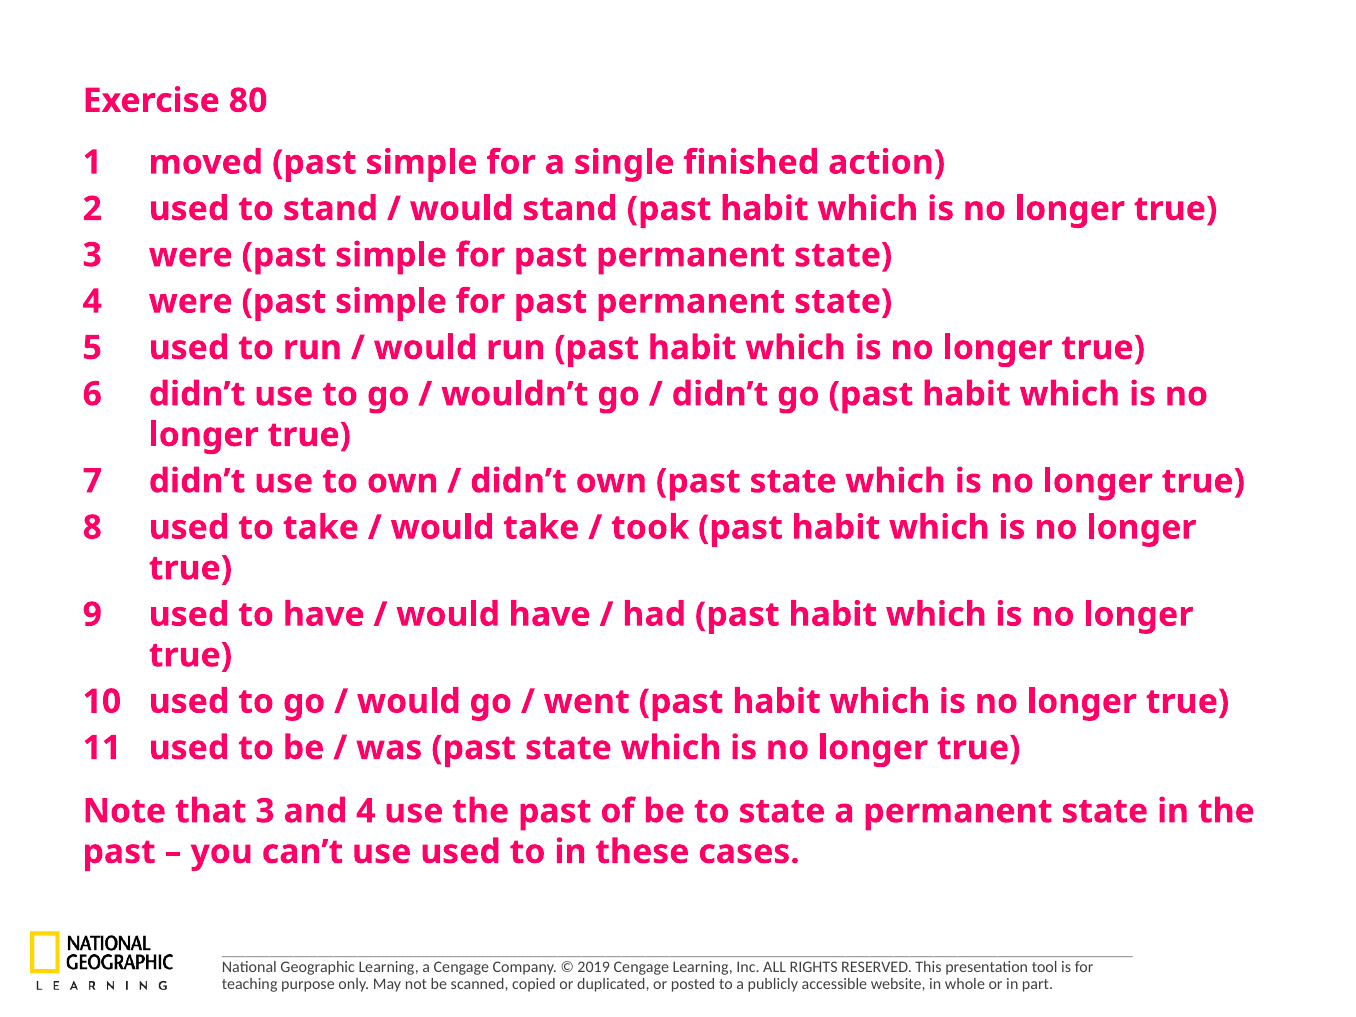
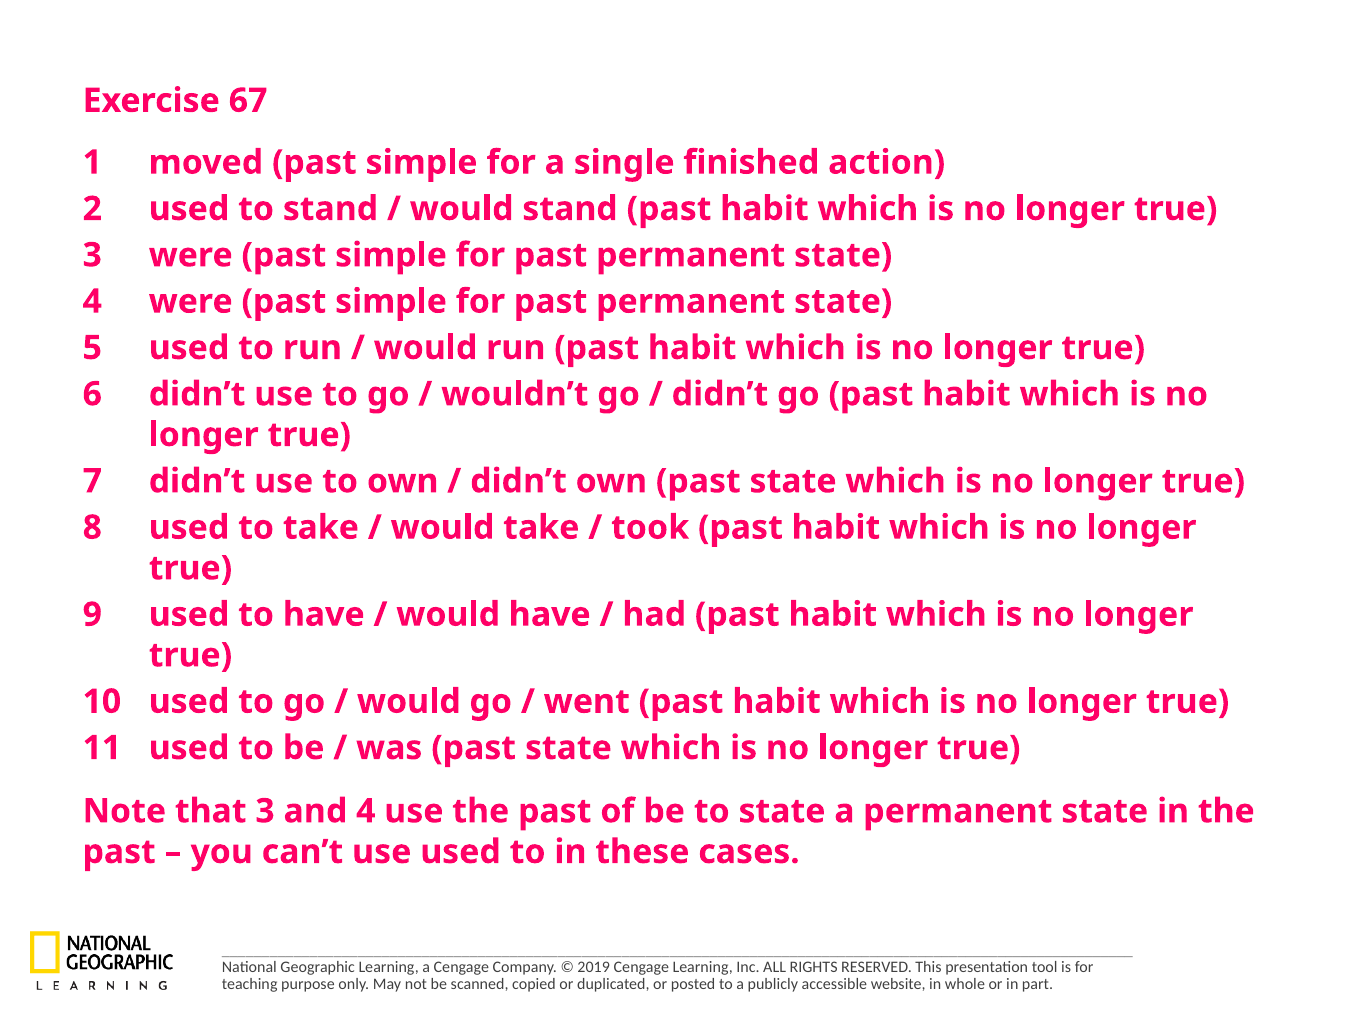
80: 80 -> 67
